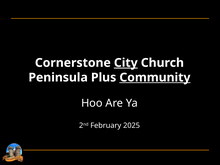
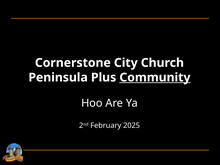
City underline: present -> none
